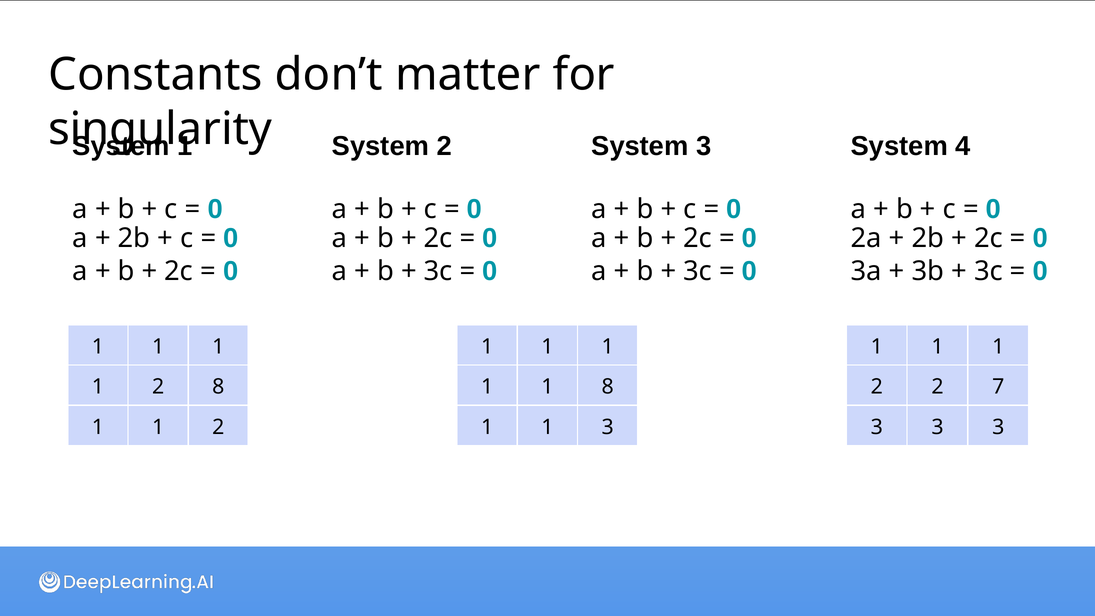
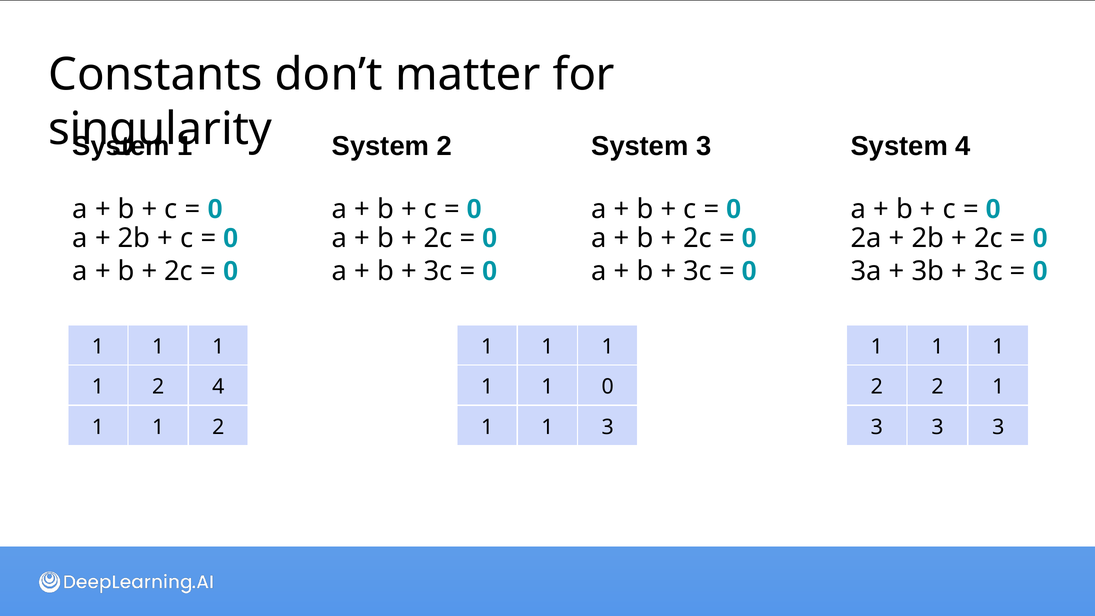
2 8: 8 -> 4
1 8: 8 -> 0
2 2 7: 7 -> 1
